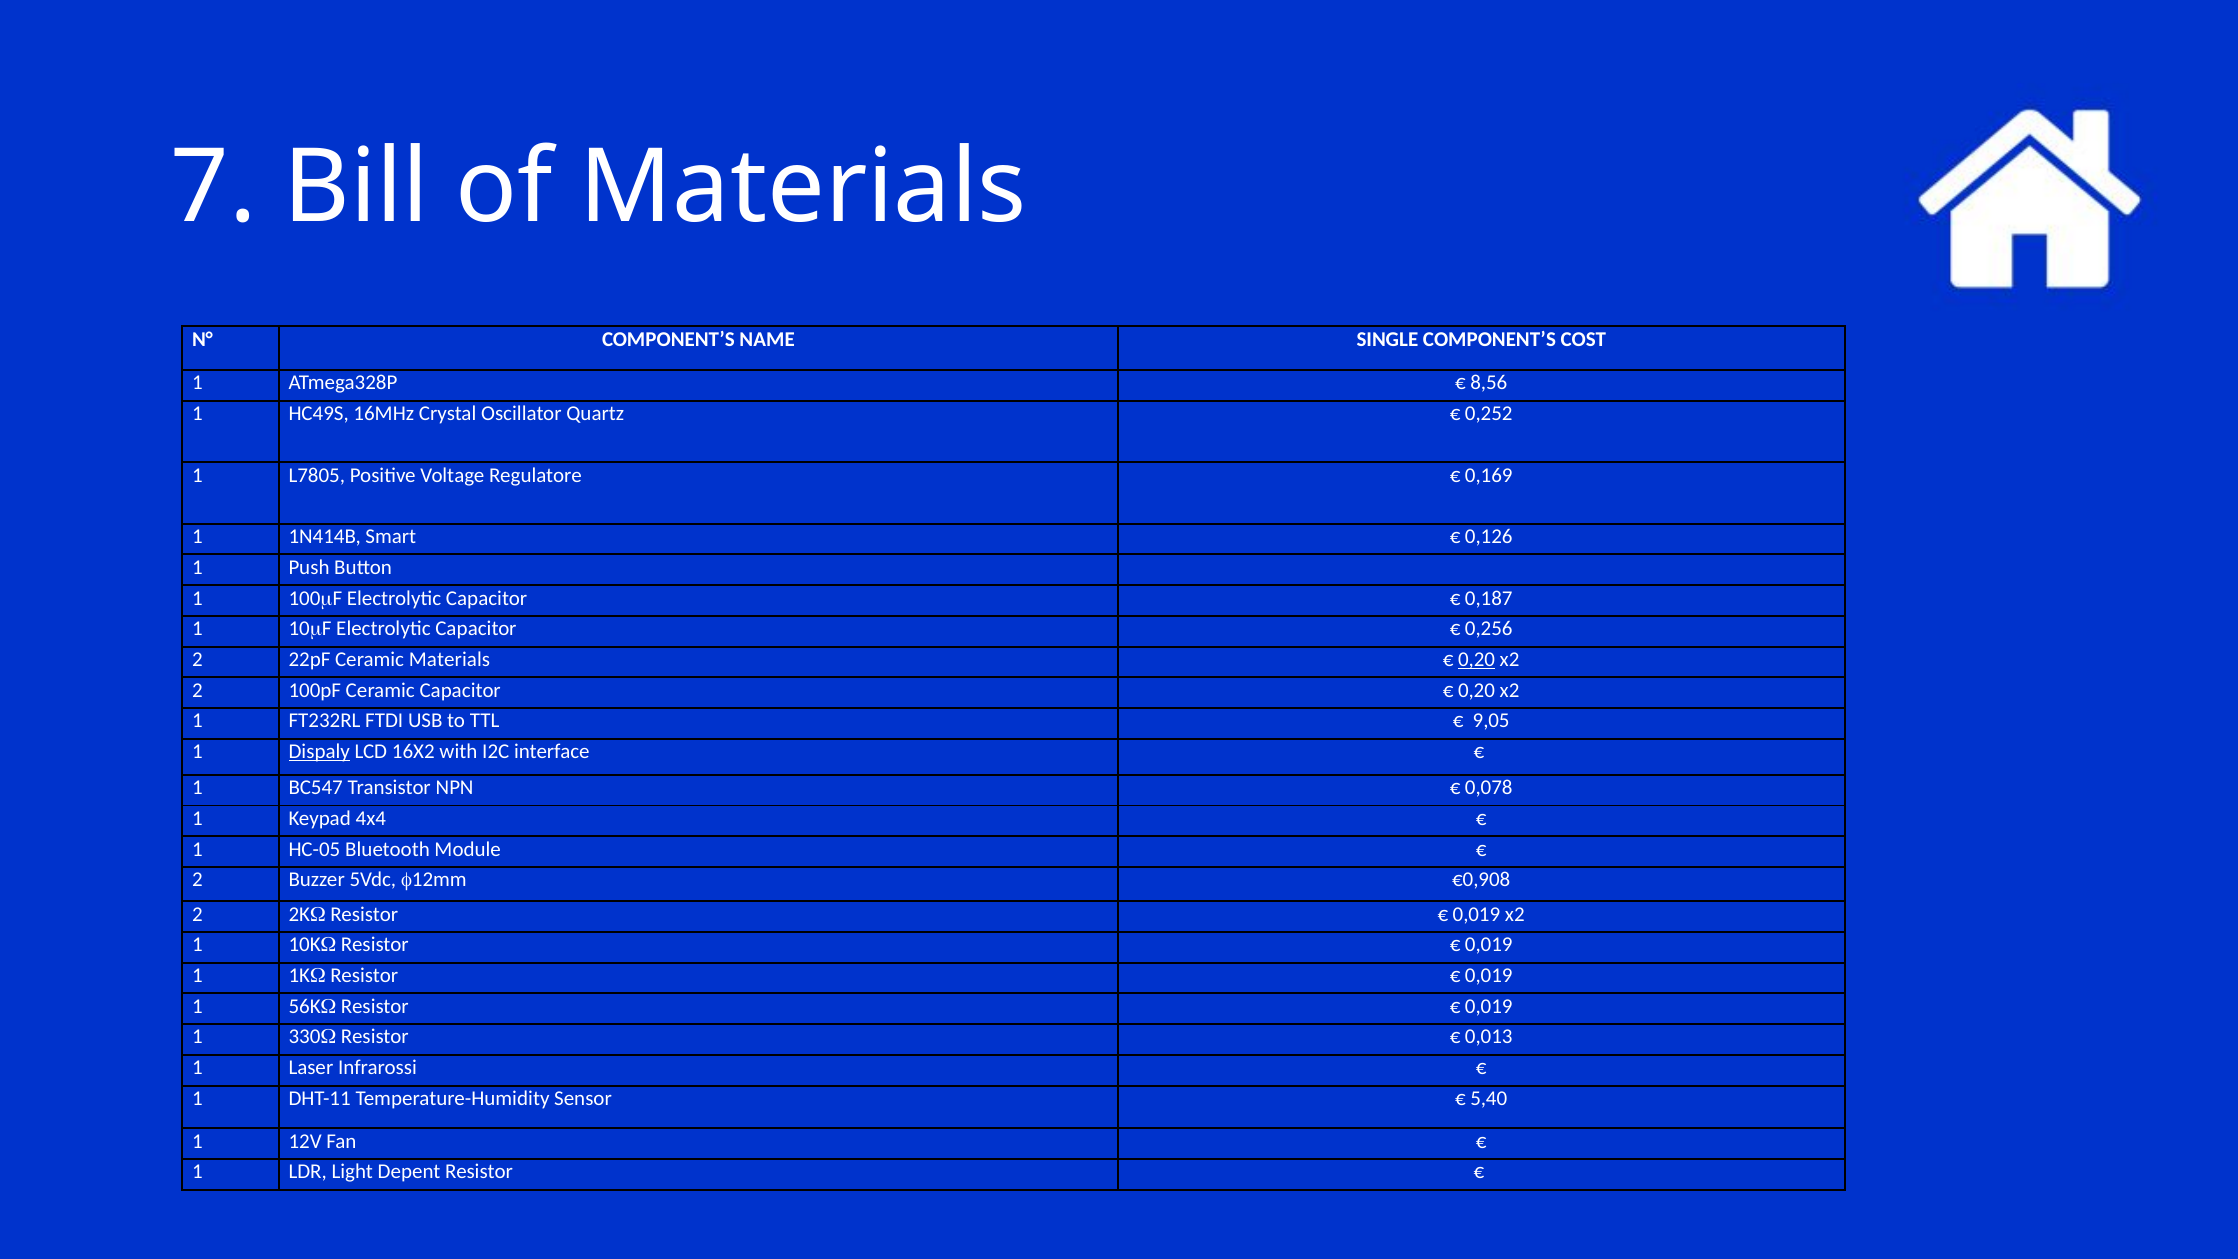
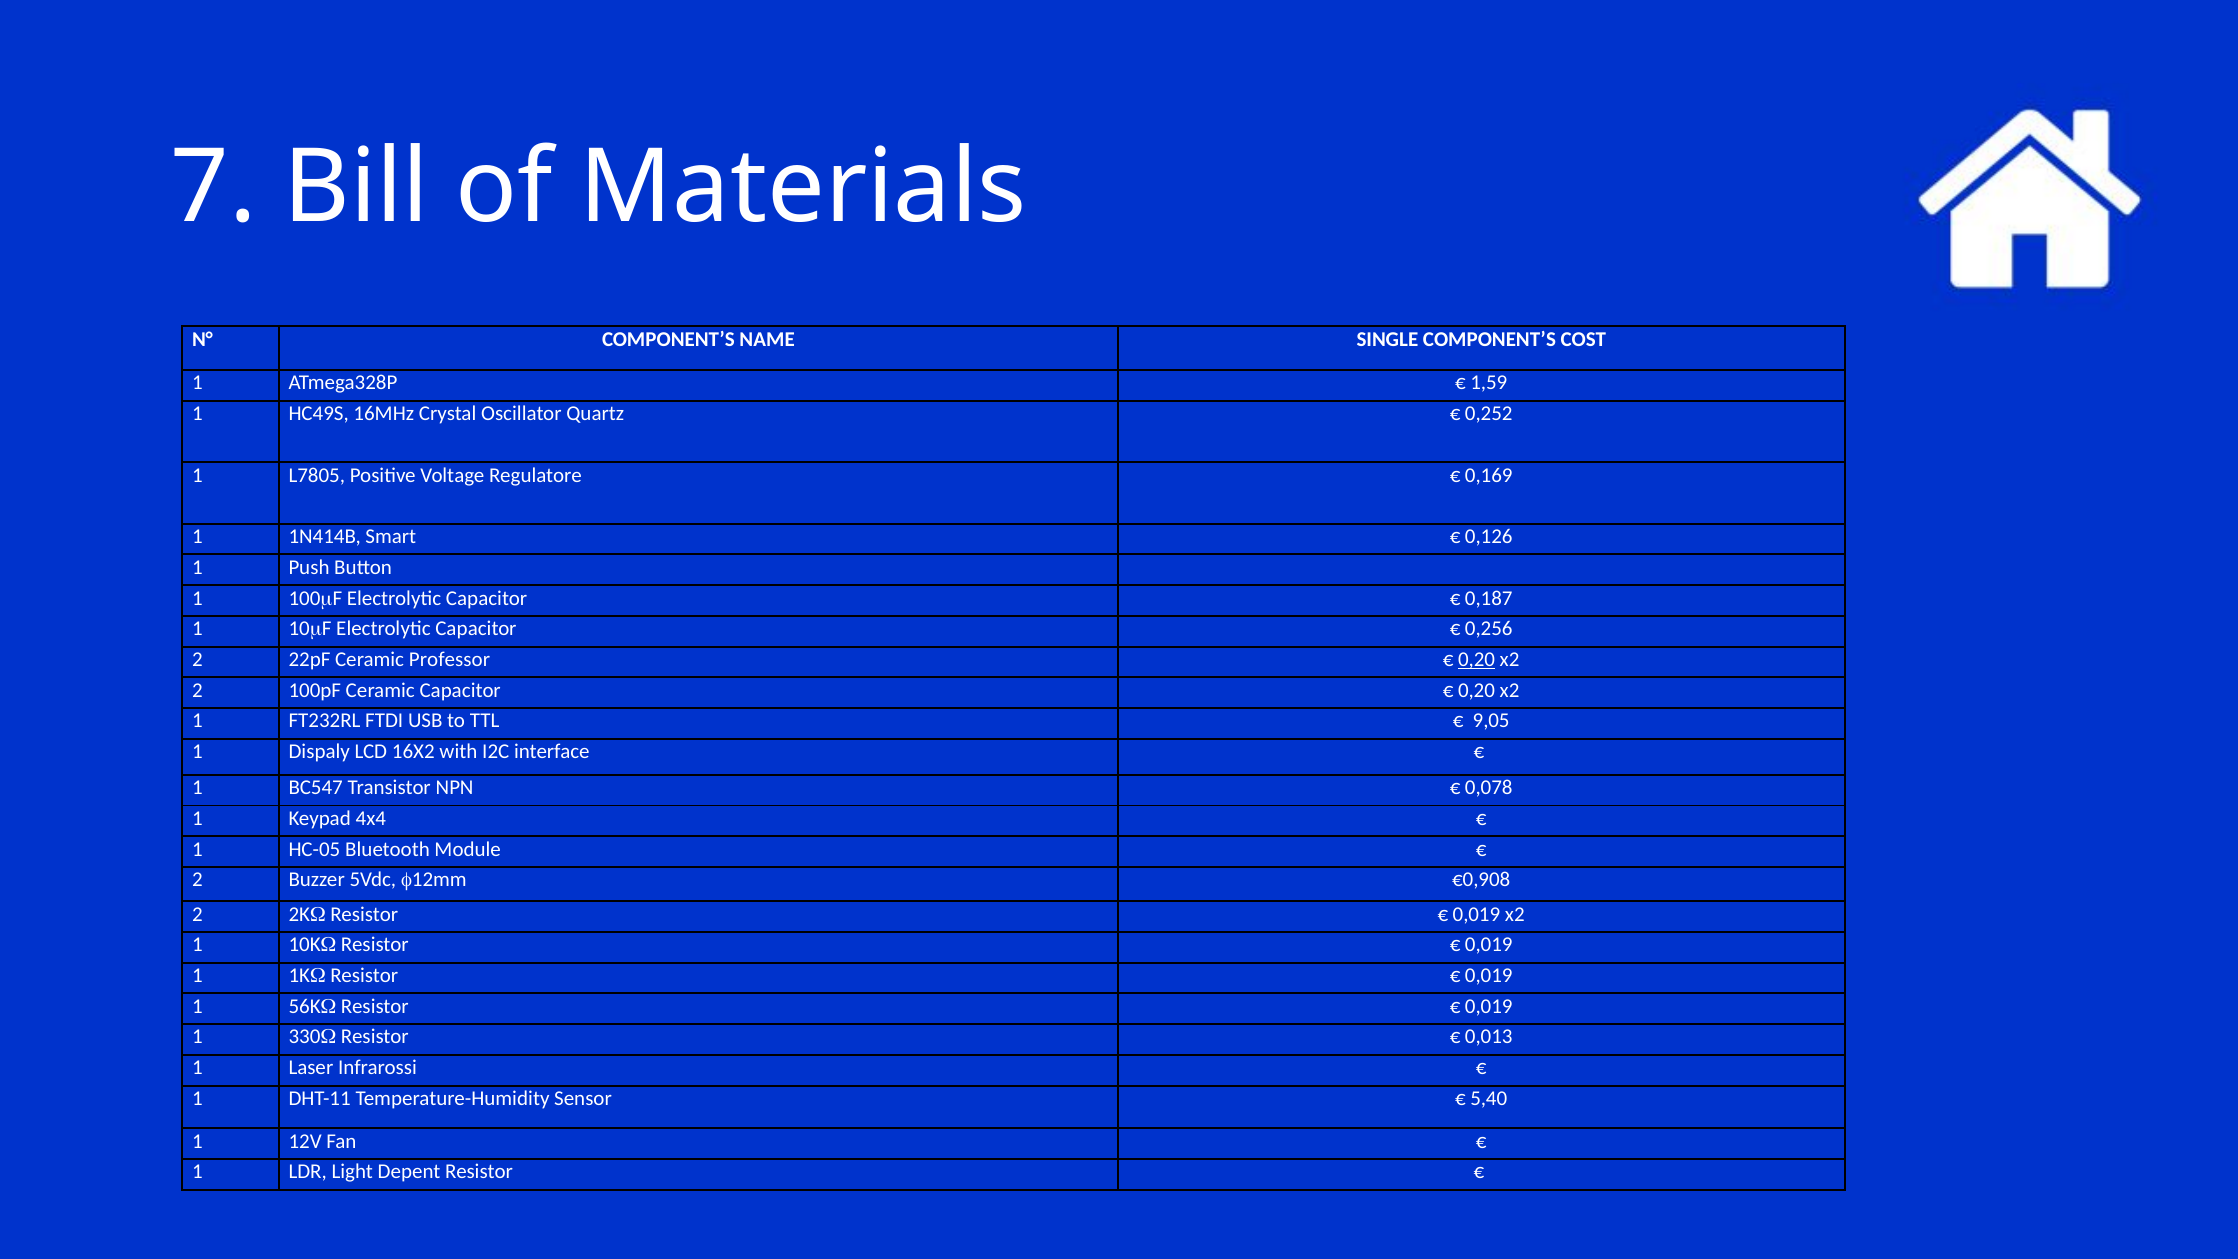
8,56: 8,56 -> 1,59
Ceramic Materials: Materials -> Professor
Dispaly underline: present -> none
